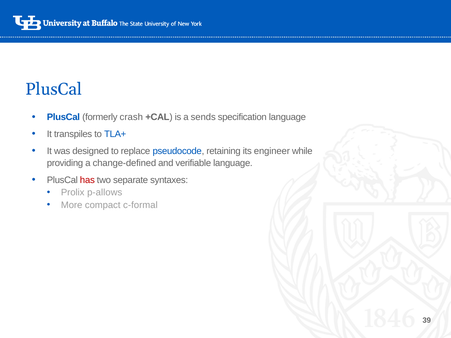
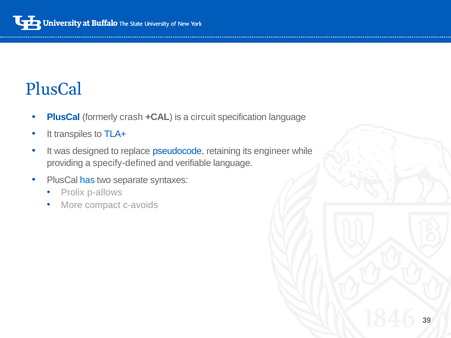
sends: sends -> circuit
change-defined: change-defined -> specify-defined
has colour: red -> blue
c-formal: c-formal -> c-avoids
